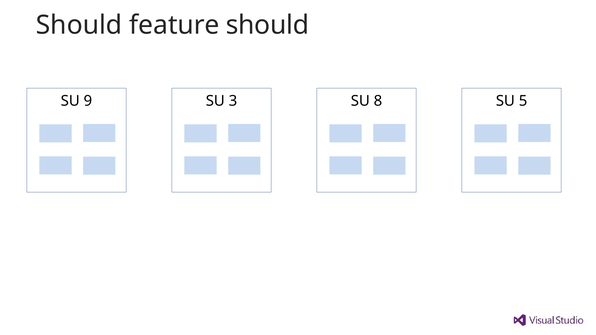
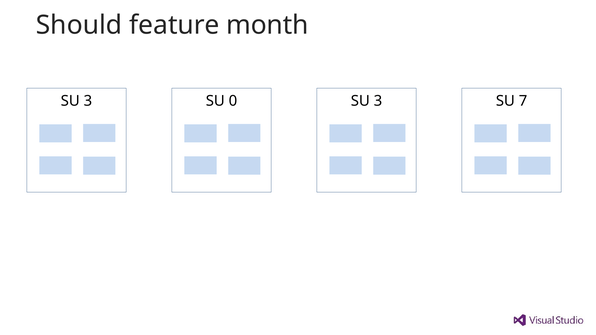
feature should: should -> month
9 at (88, 101): 9 -> 3
3: 3 -> 0
8 at (378, 101): 8 -> 3
5: 5 -> 7
